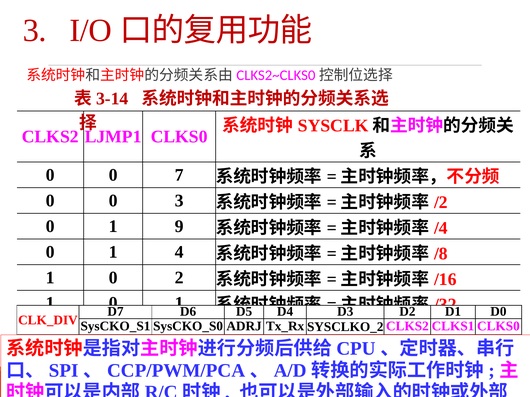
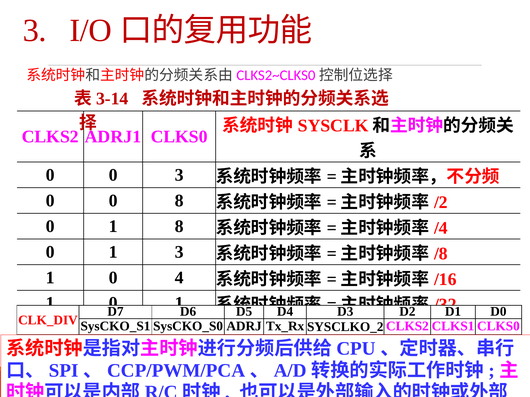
LJMP1: LJMP1 -> ADRJ1
0 7: 7 -> 3
0 3: 3 -> 8
1 9: 9 -> 8
1 4: 4 -> 3
2: 2 -> 4
